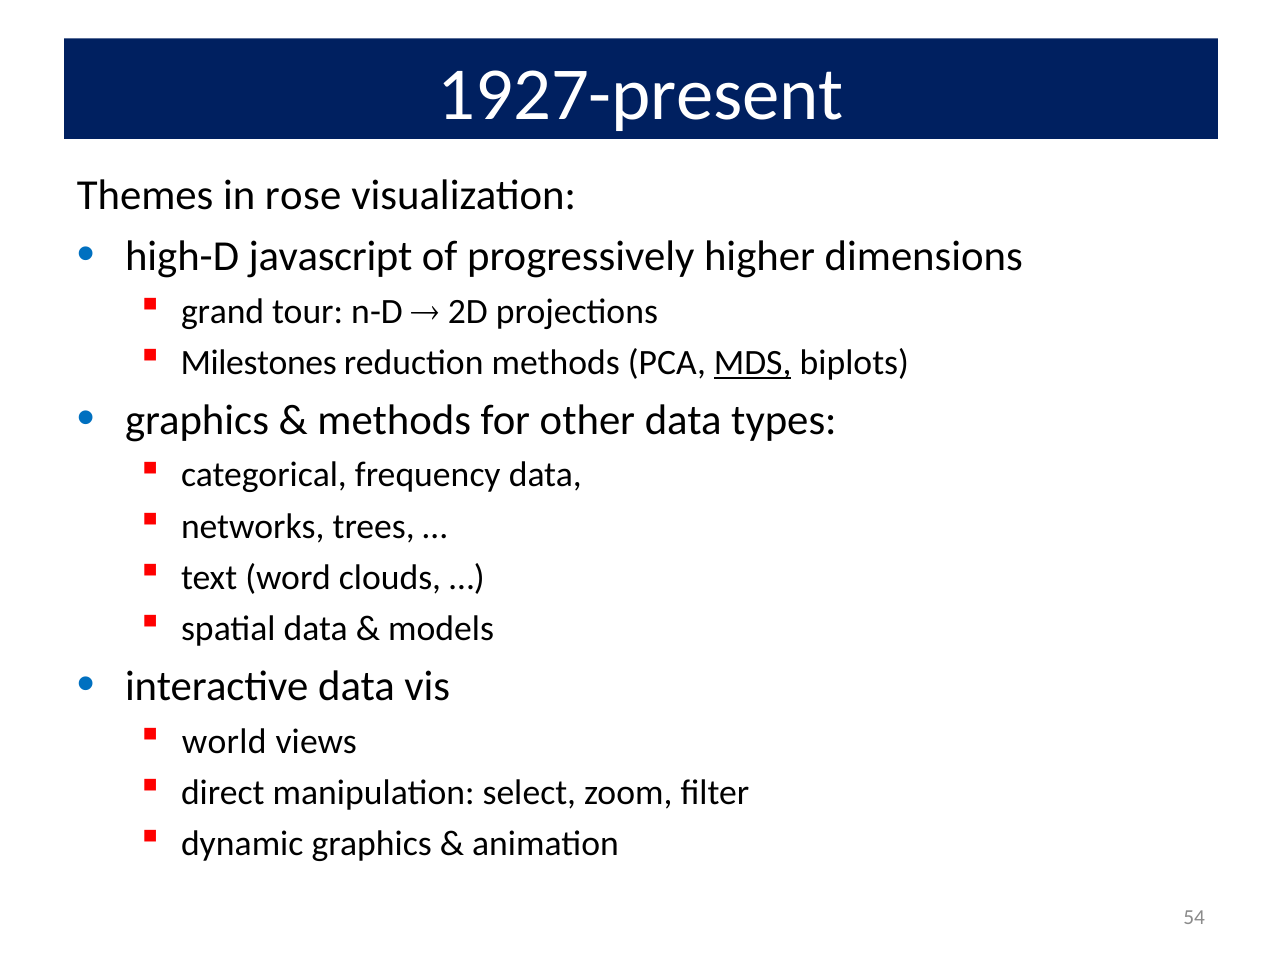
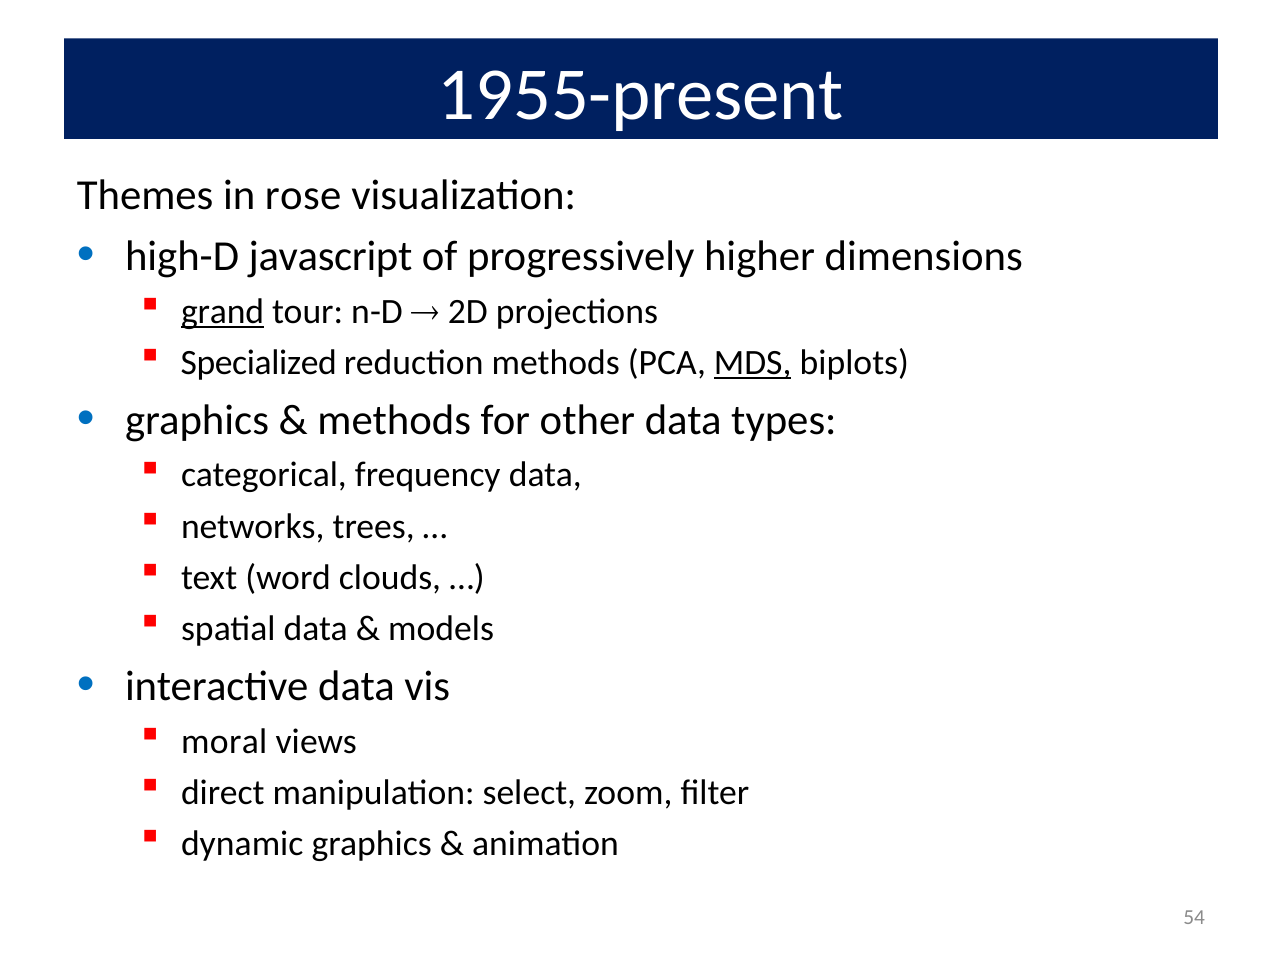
1927-present: 1927-present -> 1955-present
grand underline: none -> present
Milestones: Milestones -> Specialized
world: world -> moral
